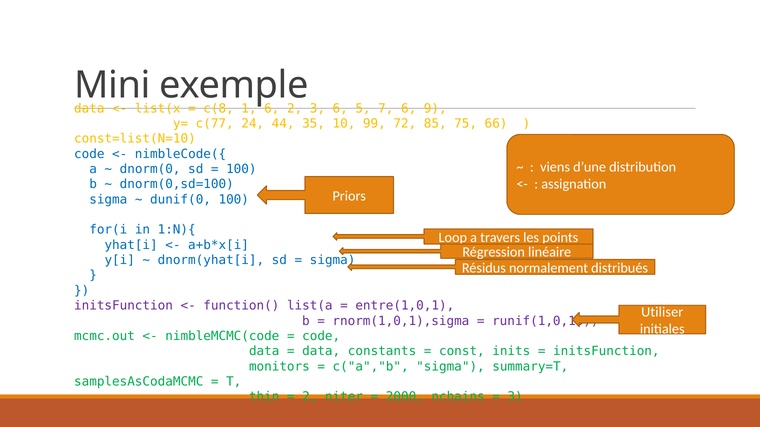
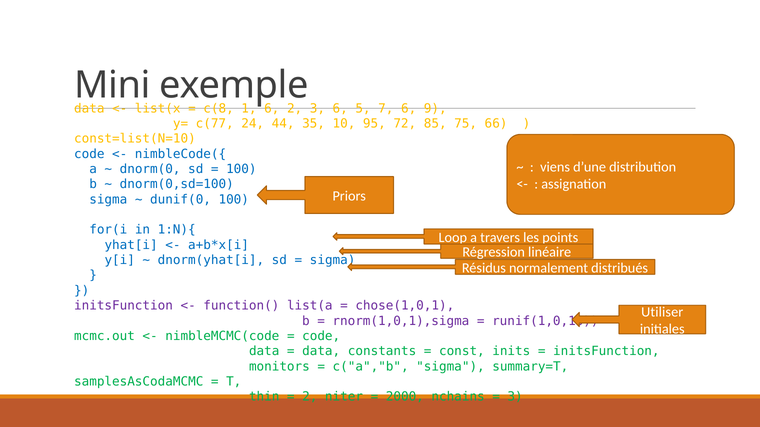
99: 99 -> 95
entre(1,0,1: entre(1,0,1 -> chose(1,0,1
